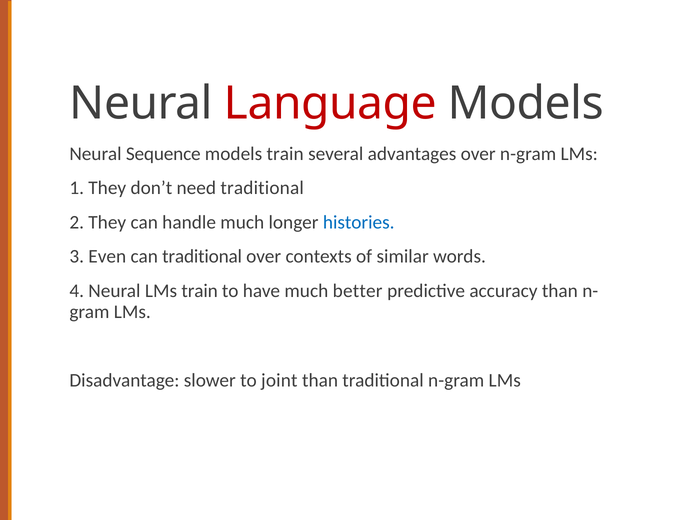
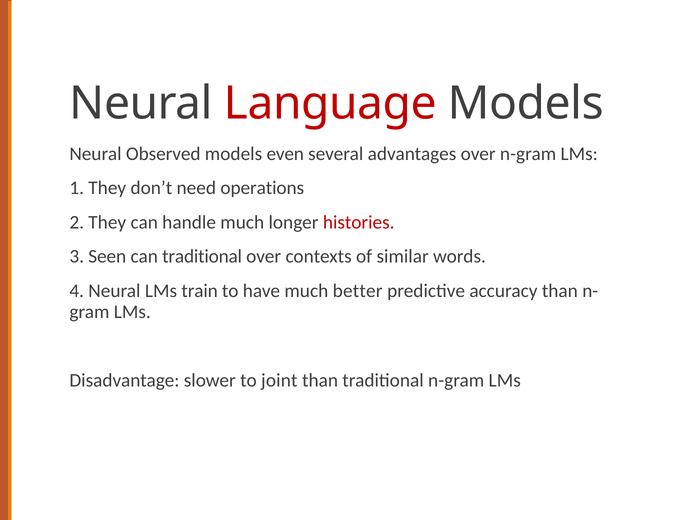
Sequence: Sequence -> Observed
models train: train -> even
need traditional: traditional -> operations
histories colour: blue -> red
Even: Even -> Seen
